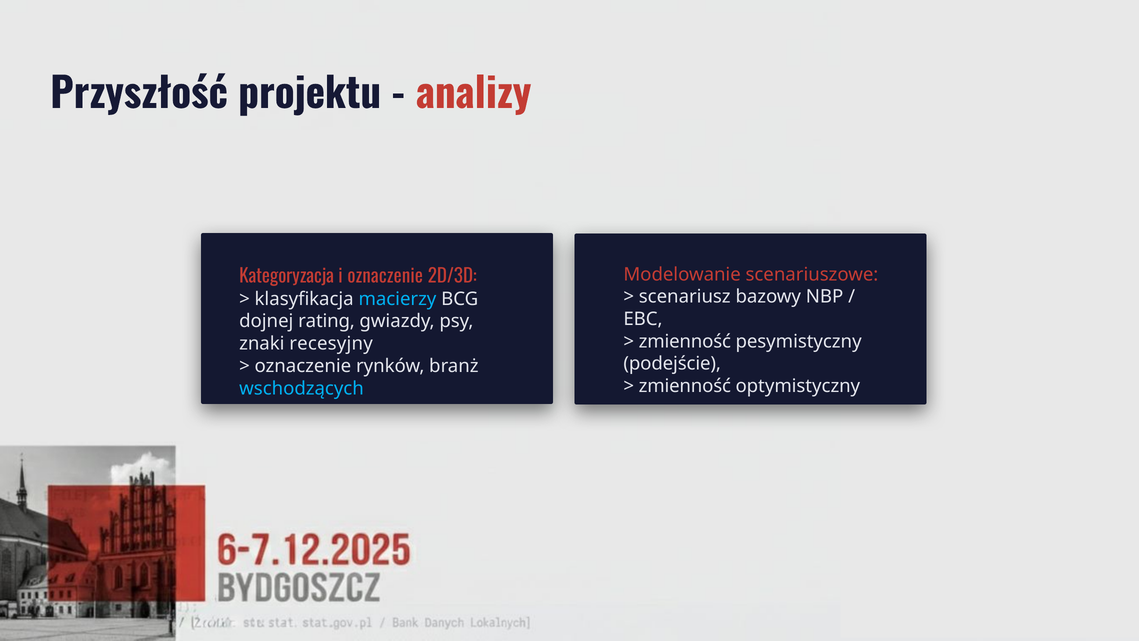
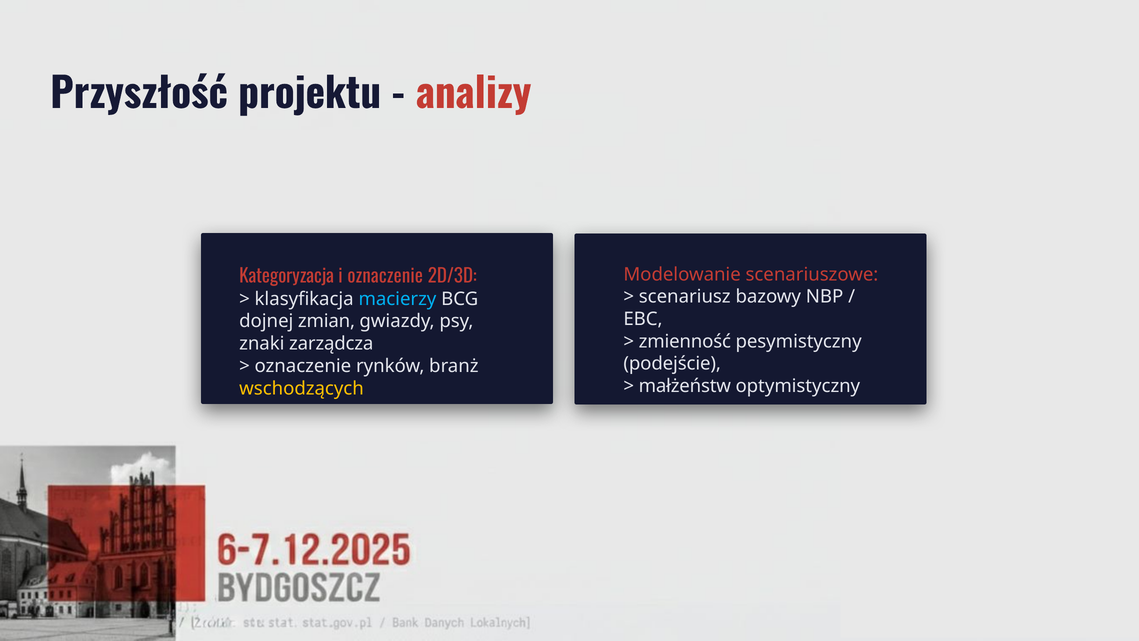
rating: rating -> zmian
recesyjny: recesyjny -> zarządcza
zmienność at (685, 386): zmienność -> małżeństw
wschodzących colour: light blue -> yellow
